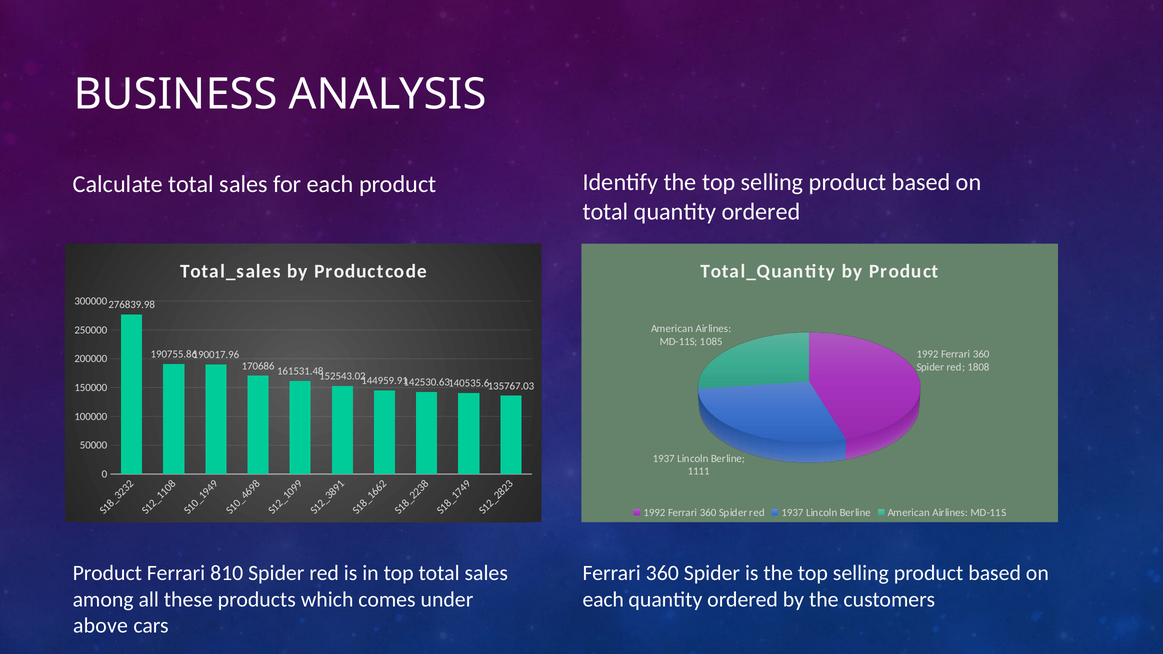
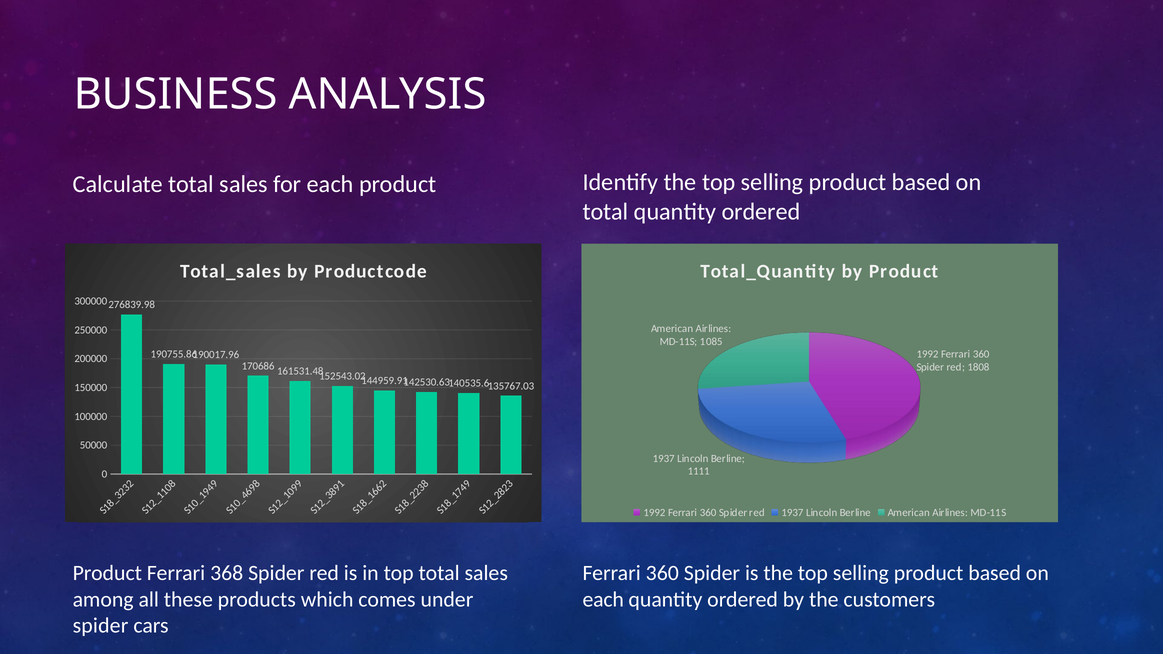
810: 810 -> 368
above at (100, 626): above -> spider
